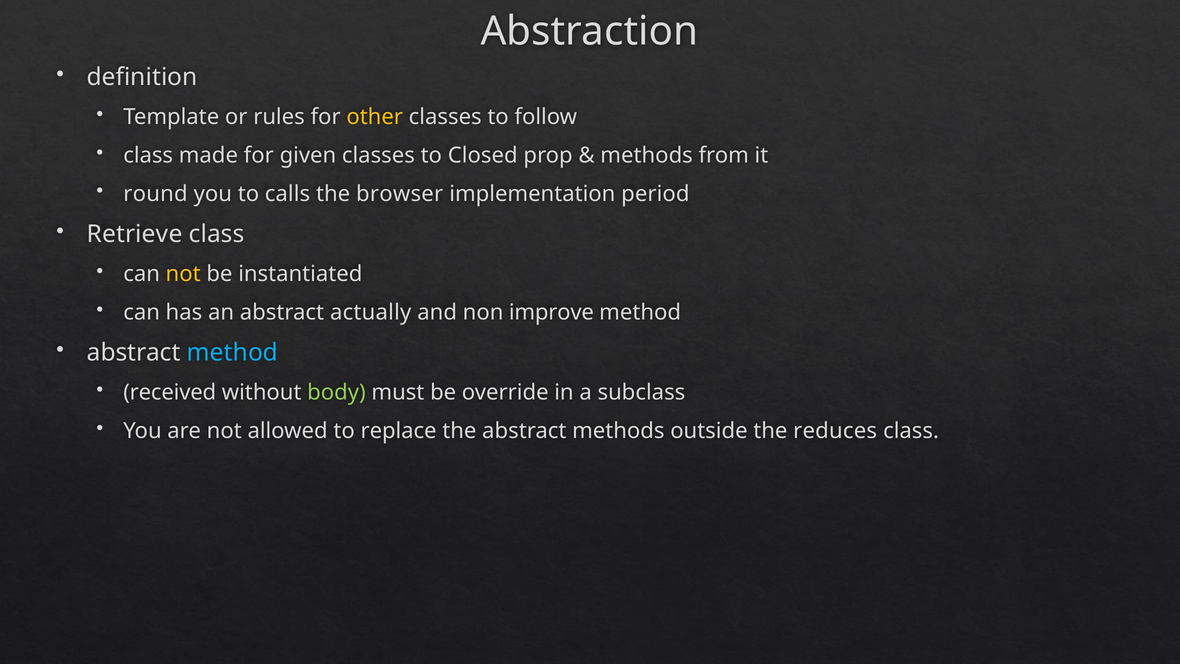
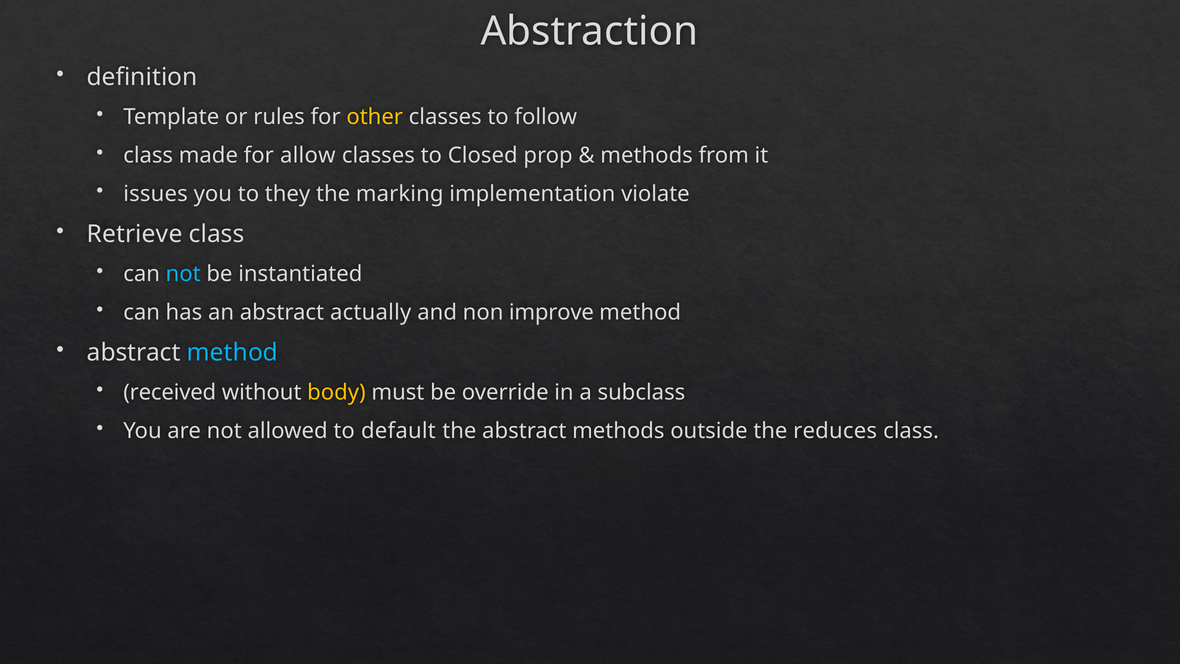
given: given -> allow
round: round -> issues
calls: calls -> they
browser: browser -> marking
period: period -> violate
not at (183, 274) colour: yellow -> light blue
body colour: light green -> yellow
replace: replace -> default
